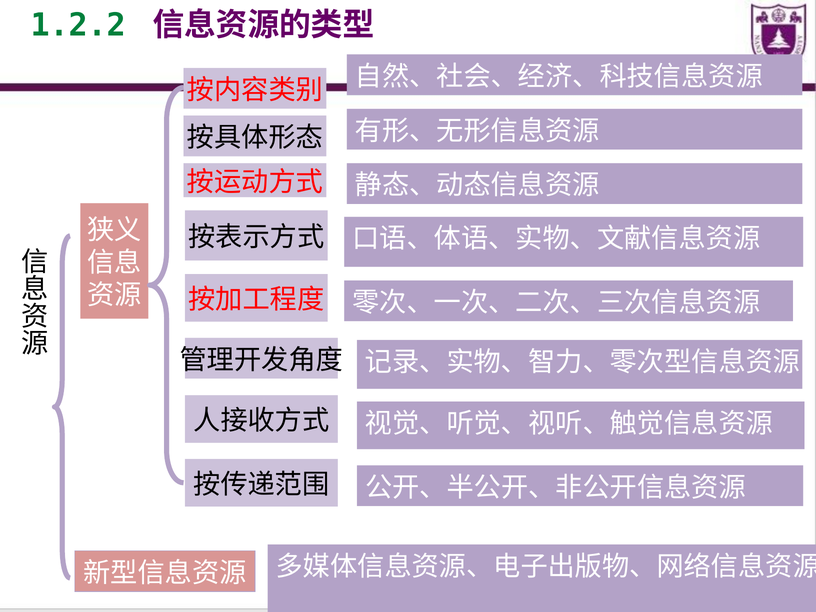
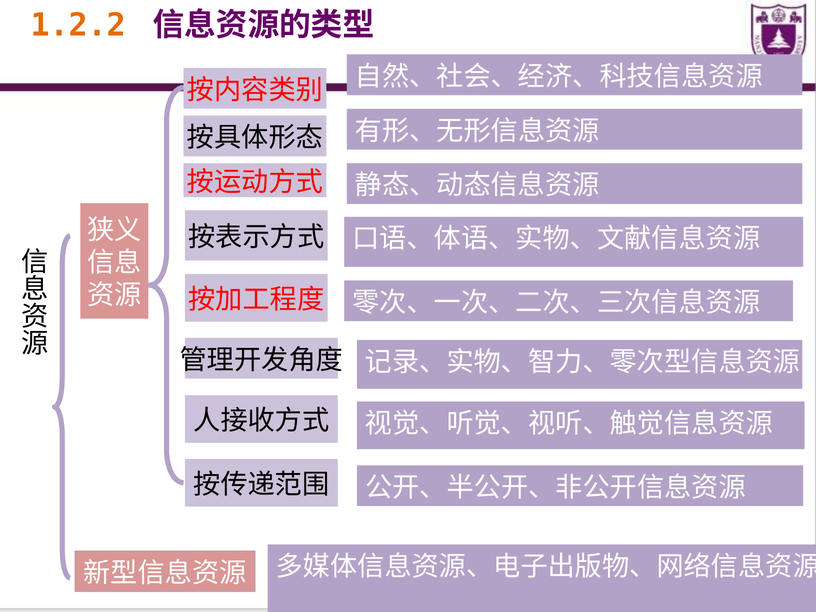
1.2.2 colour: green -> orange
